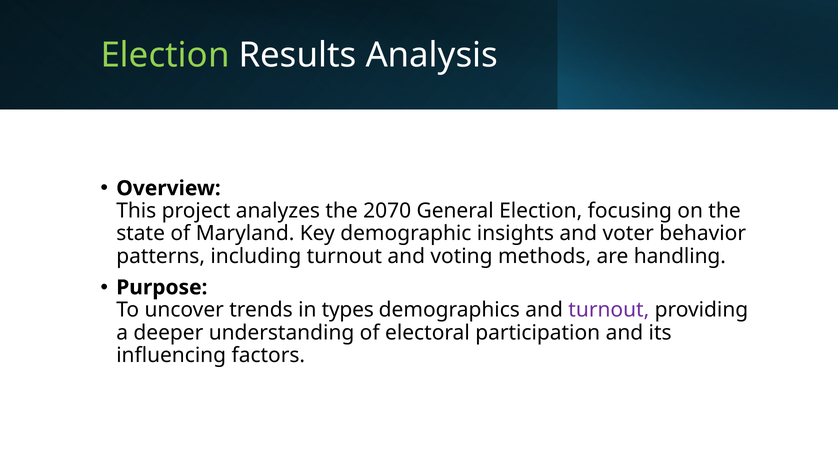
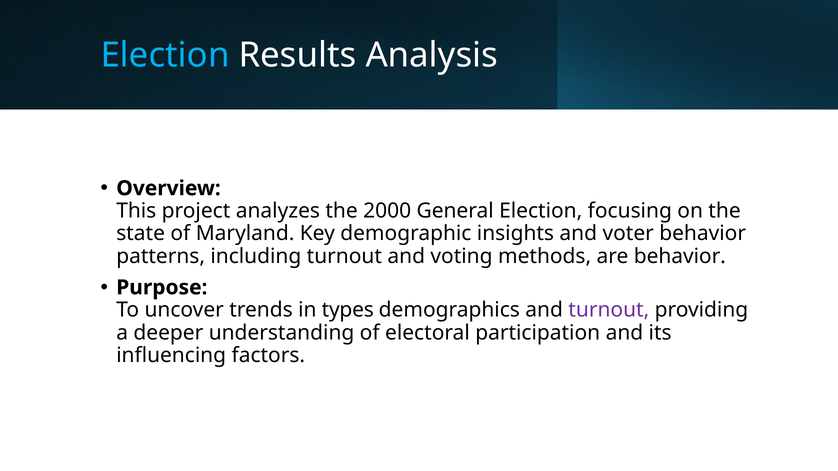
Election at (165, 56) colour: light green -> light blue
2070: 2070 -> 2000
are handling: handling -> behavior
